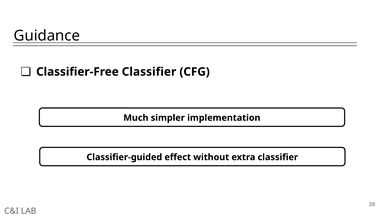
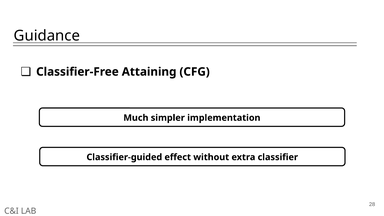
Classifier-Free Classifier: Classifier -> Attaining
